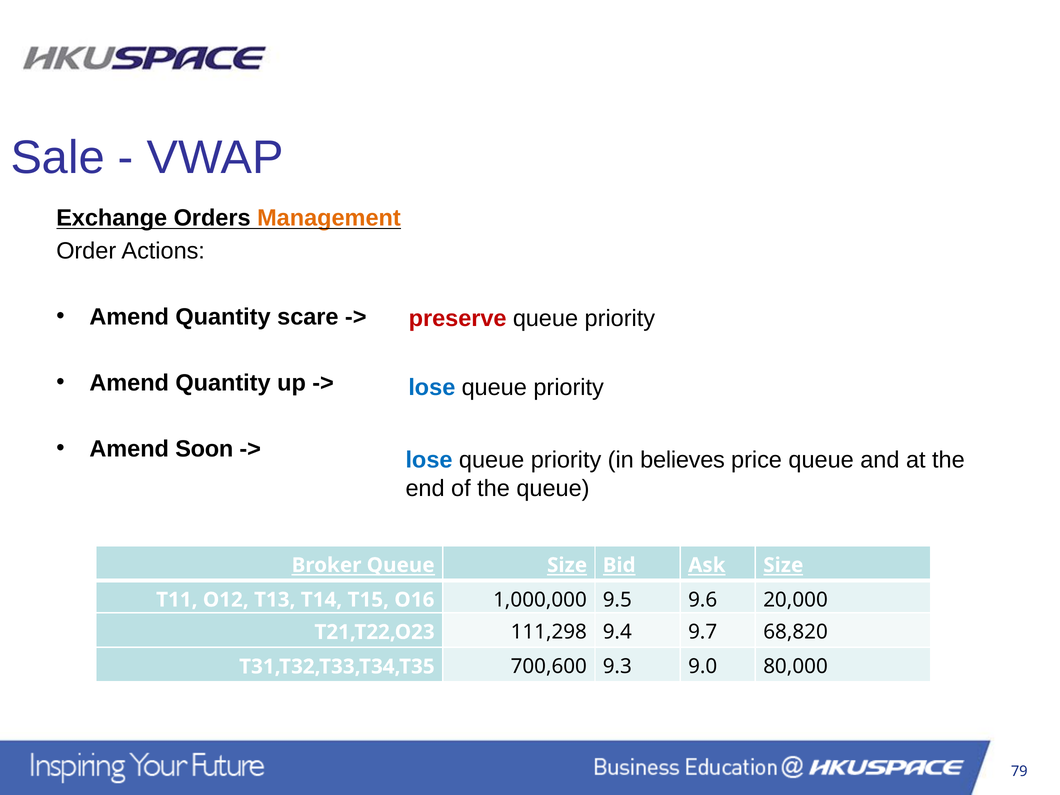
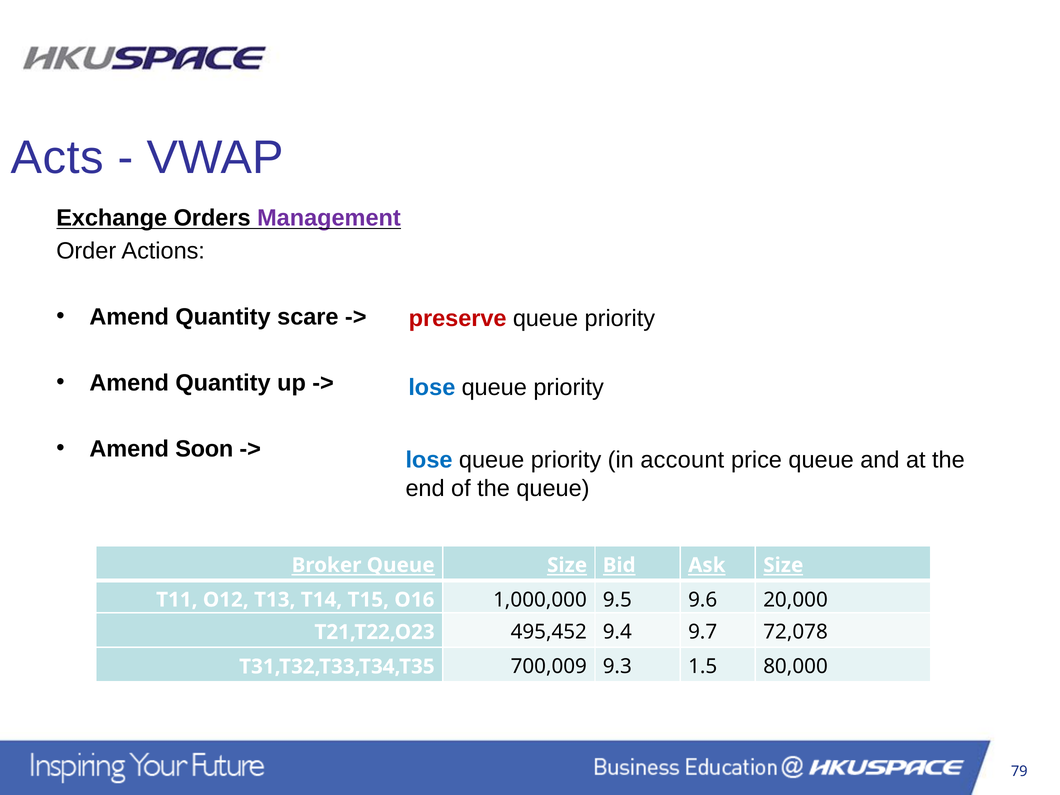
Sale: Sale -> Acts
Management colour: orange -> purple
believes: believes -> account
111,298: 111,298 -> 495,452
68,820: 68,820 -> 72,078
700,600: 700,600 -> 700,009
9.0: 9.0 -> 1.5
